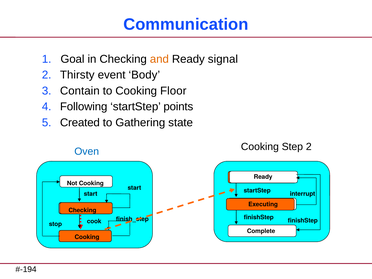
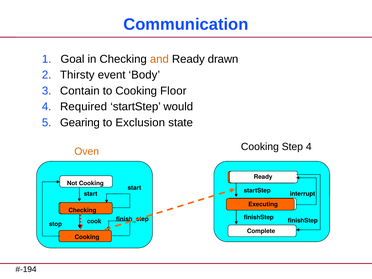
signal: signal -> drawn
Following: Following -> Required
points: points -> would
Created: Created -> Gearing
Gathering: Gathering -> Exclusion
Oven colour: blue -> orange
Step 2: 2 -> 4
